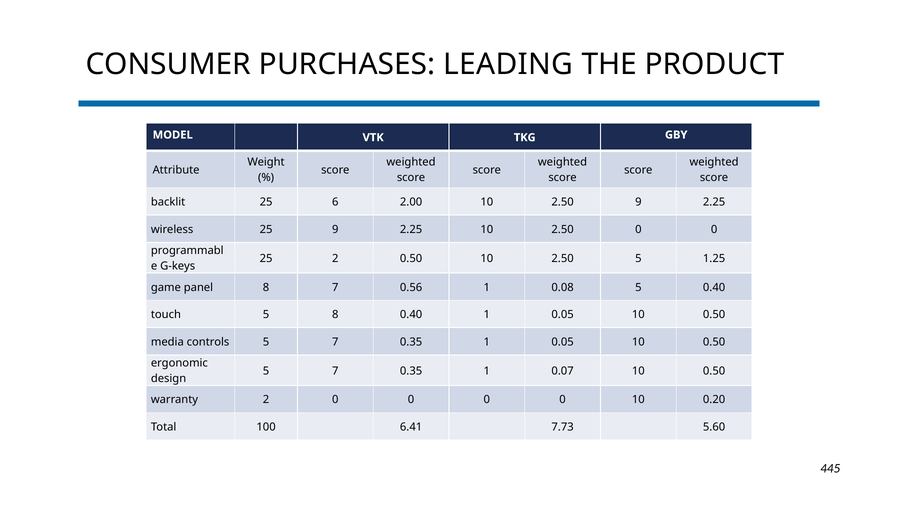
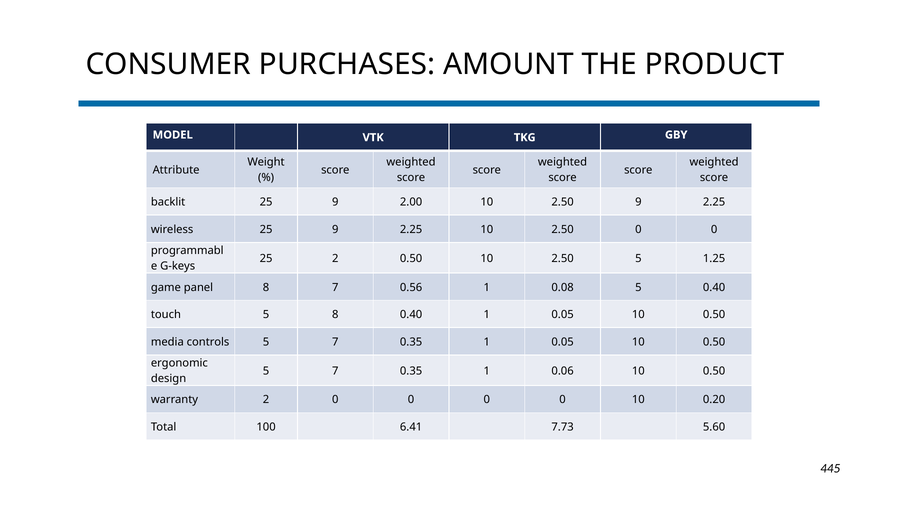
LEADING: LEADING -> AMOUNT
backlit 25 6: 6 -> 9
0.07: 0.07 -> 0.06
